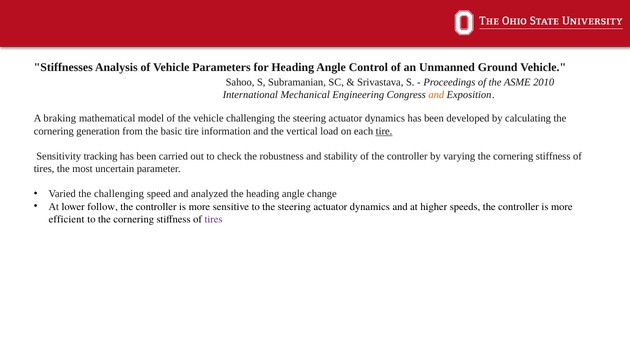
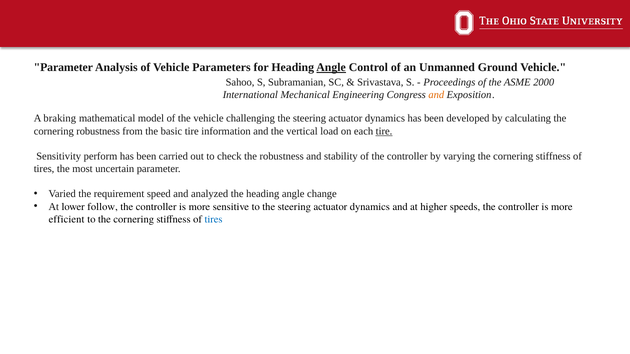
Stiffnesses at (63, 68): Stiffnesses -> Parameter
Angle at (331, 68) underline: none -> present
2010: 2010 -> 2000
cornering generation: generation -> robustness
tracking: tracking -> perform
the challenging: challenging -> requirement
tires at (214, 219) colour: purple -> blue
